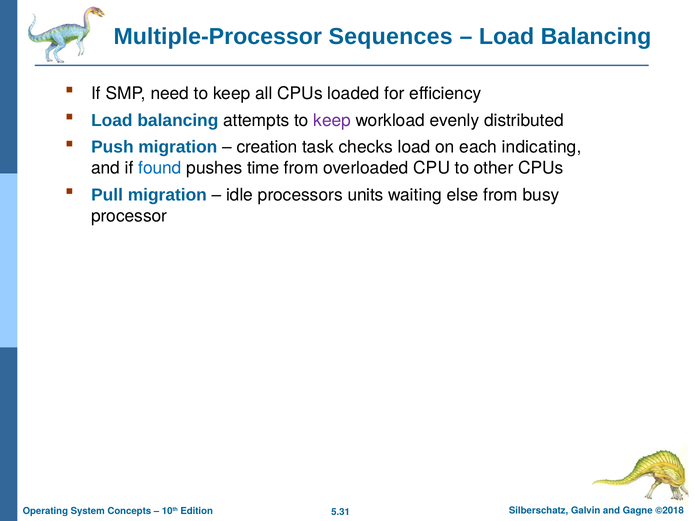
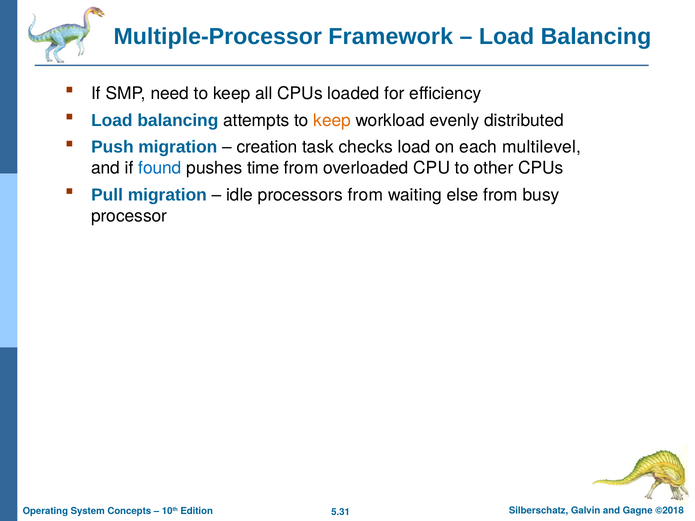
Sequences: Sequences -> Framework
keep at (332, 120) colour: purple -> orange
indicating: indicating -> multilevel
processors units: units -> from
